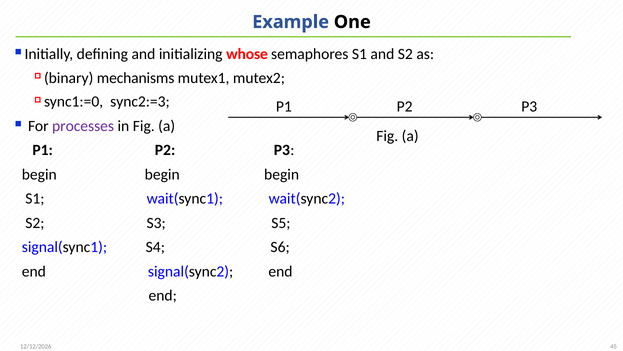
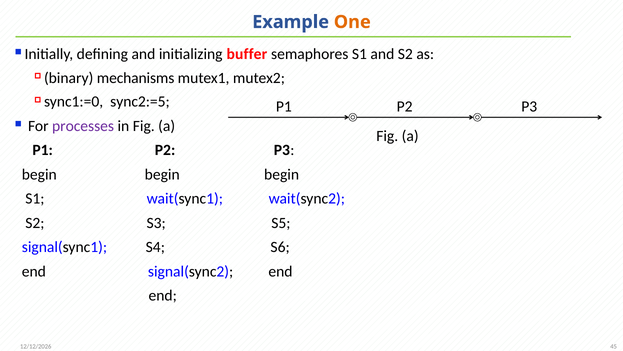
One colour: black -> orange
whose: whose -> buffer
sync2:=3: sync2:=3 -> sync2:=5
